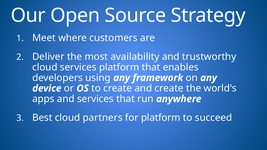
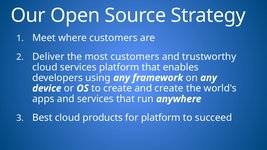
most availability: availability -> customers
partners: partners -> products
